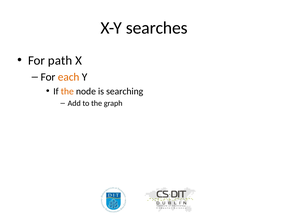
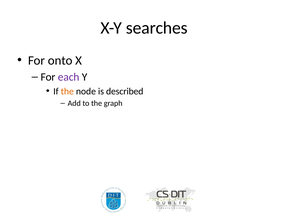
path: path -> onto
each colour: orange -> purple
searching: searching -> described
